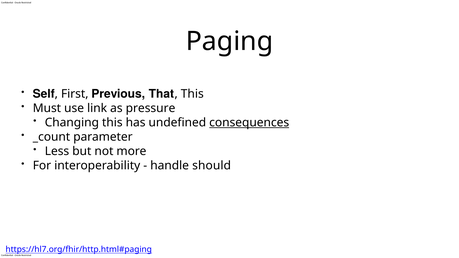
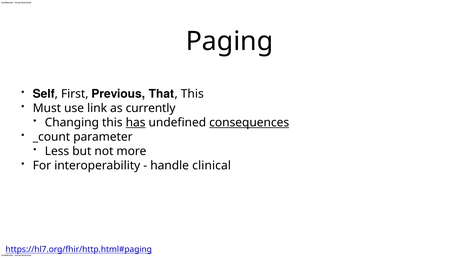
pressure: pressure -> currently
has underline: none -> present
should: should -> clinical
